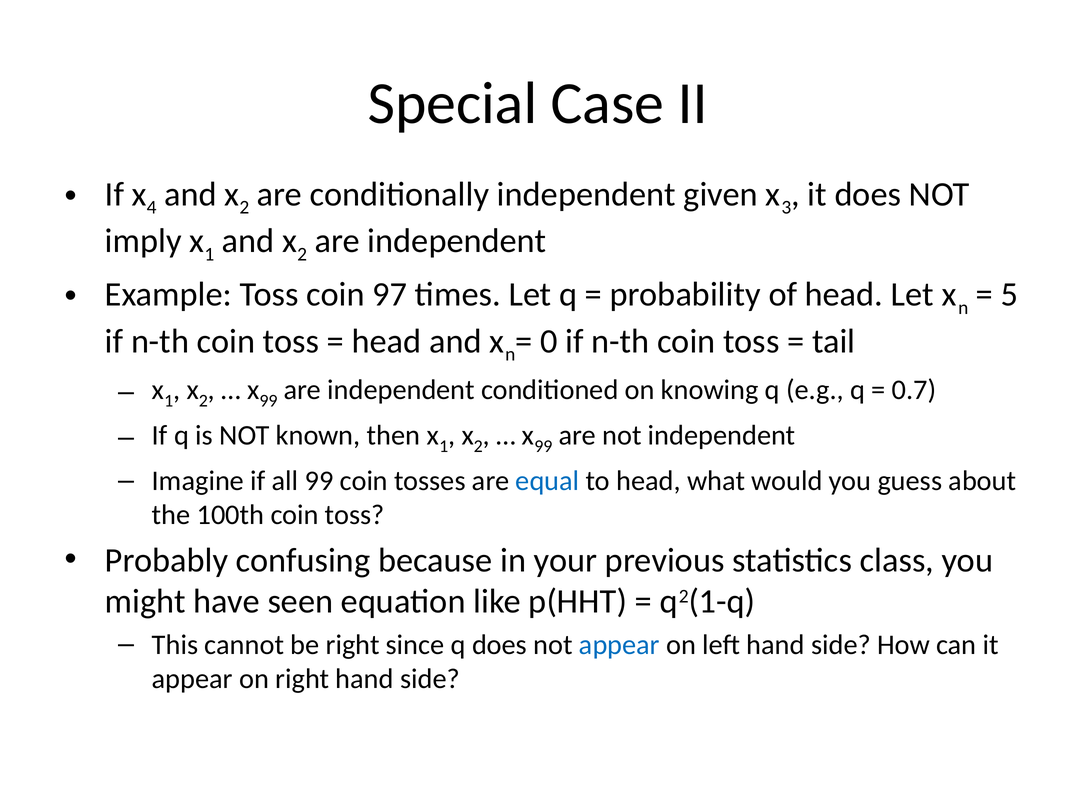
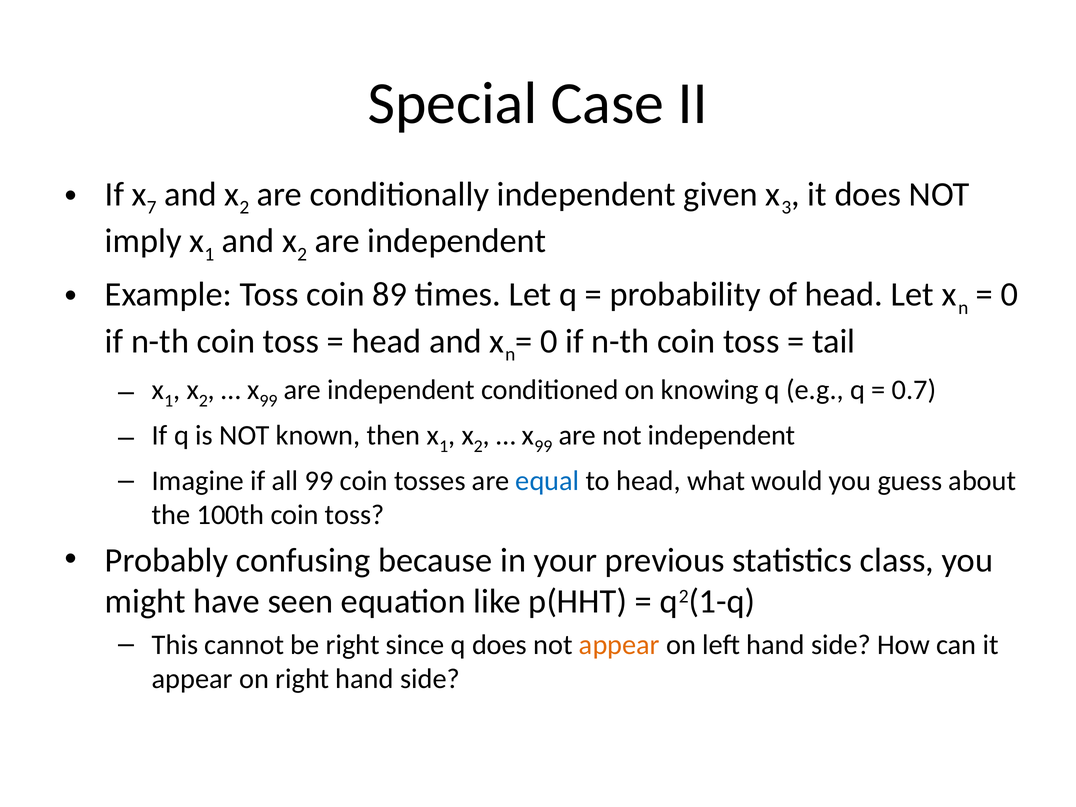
4: 4 -> 7
97: 97 -> 89
5 at (1009, 295): 5 -> 0
appear at (619, 645) colour: blue -> orange
